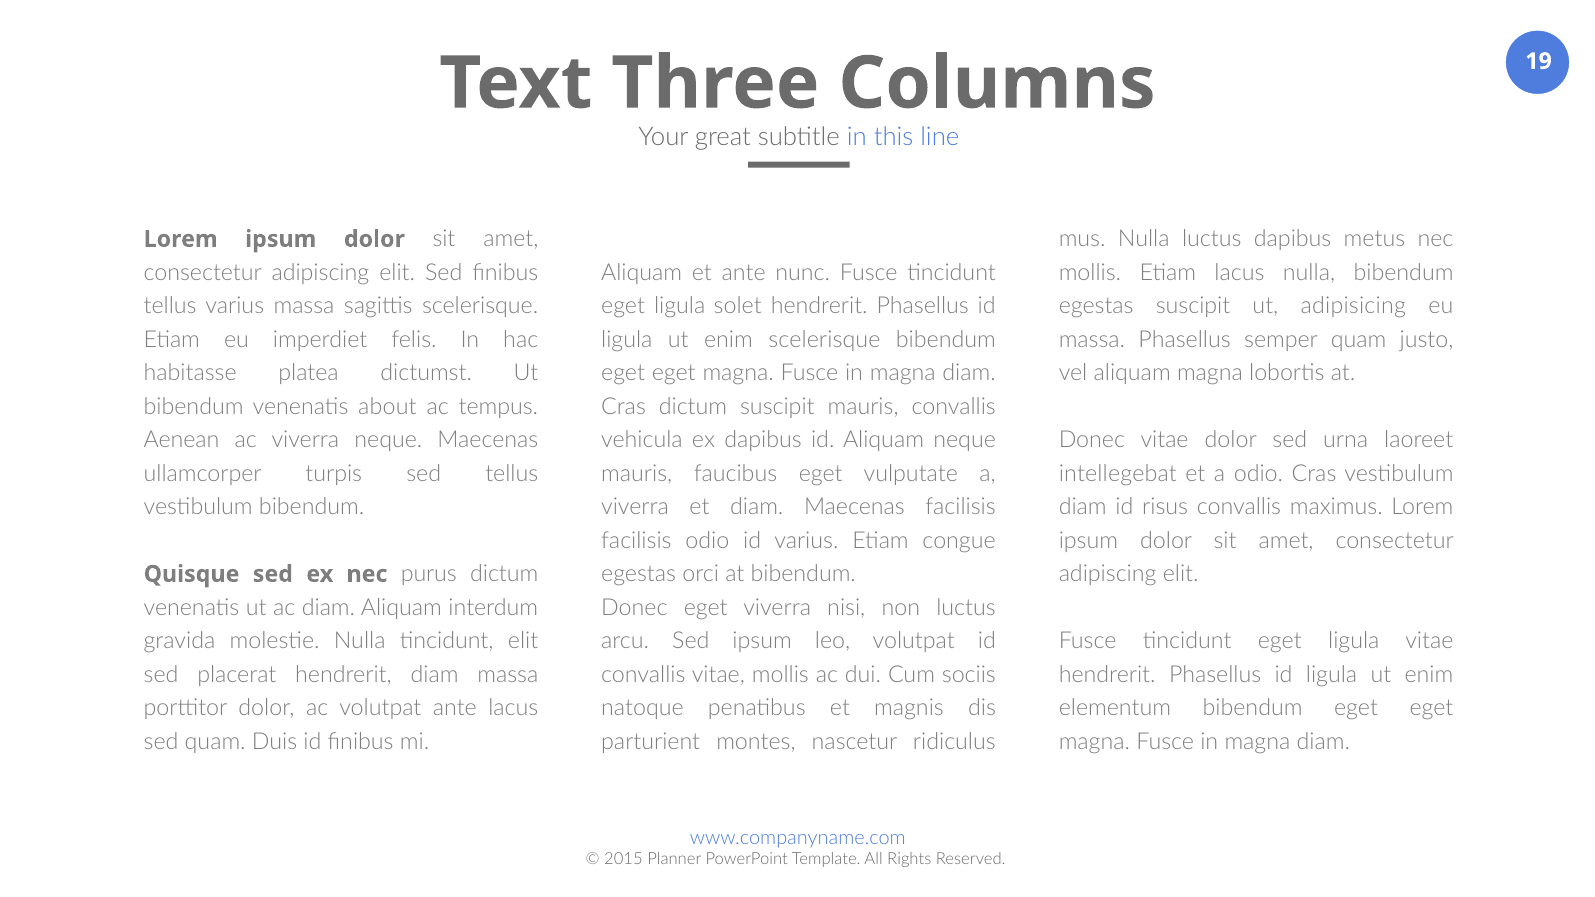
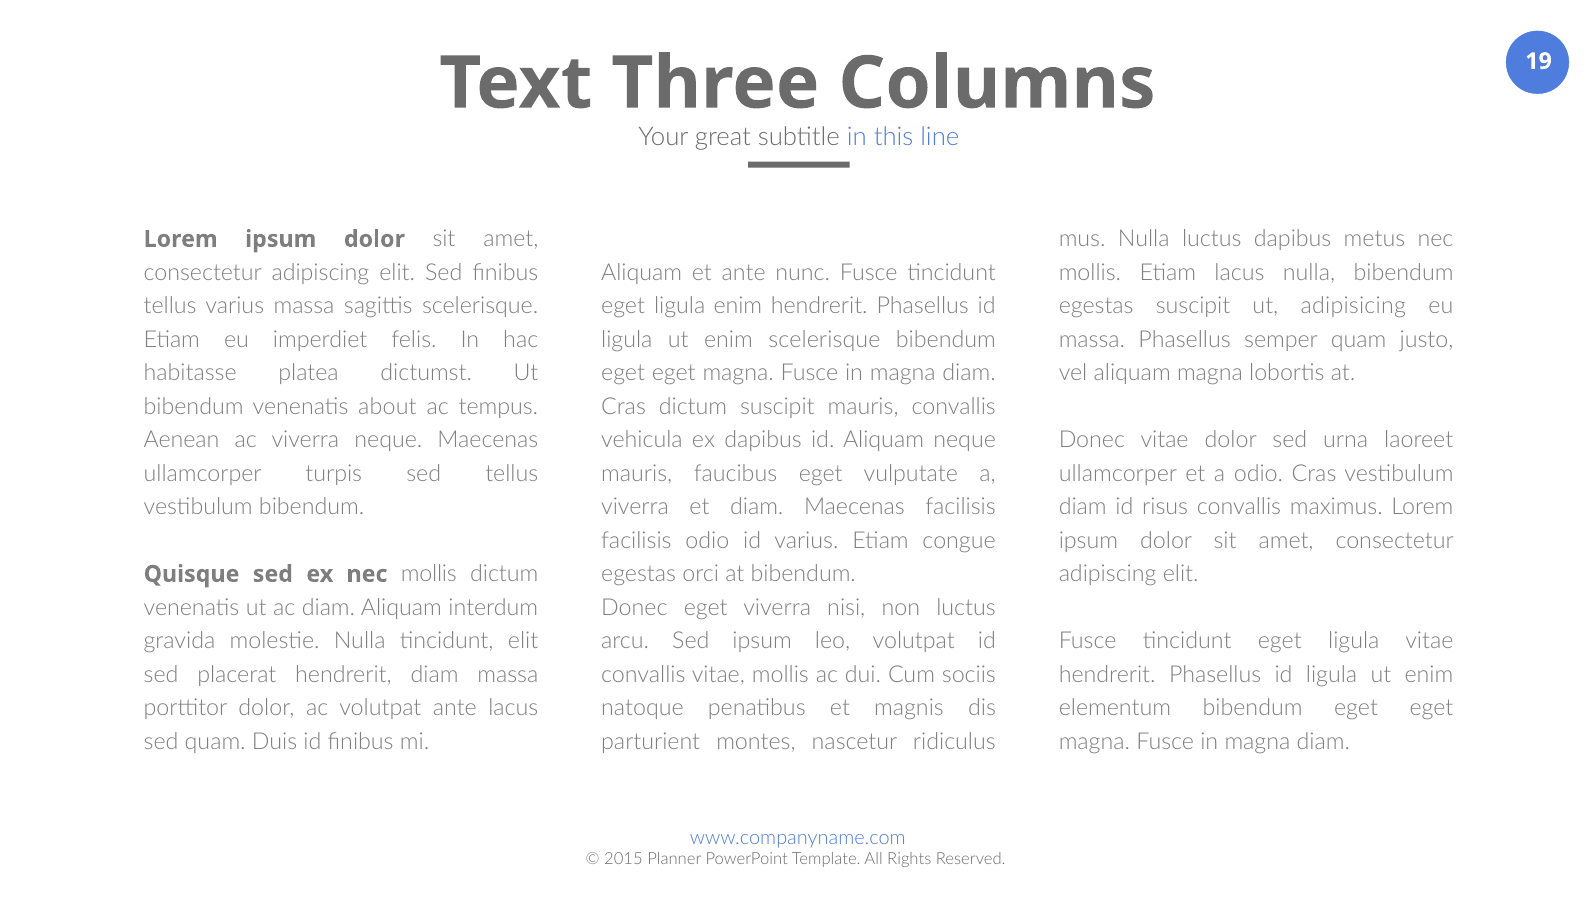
ligula solet: solet -> enim
intellegebat at (1118, 474): intellegebat -> ullamcorper
ex nec purus: purus -> mollis
